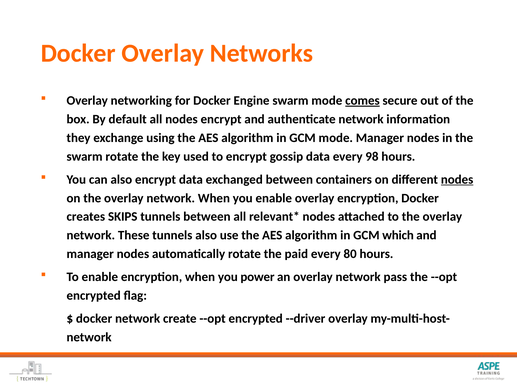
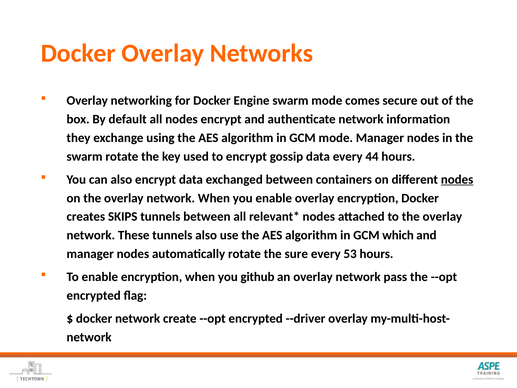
comes underline: present -> none
98: 98 -> 44
paid: paid -> sure
80: 80 -> 53
power: power -> github
